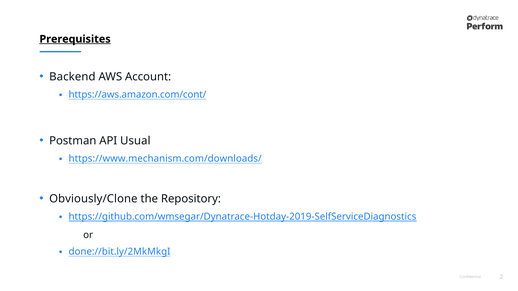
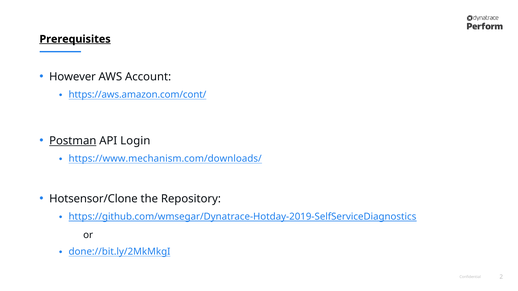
Backend: Backend -> However
Postman underline: none -> present
Usual: Usual -> Login
Obviously/Clone: Obviously/Clone -> Hotsensor/Clone
